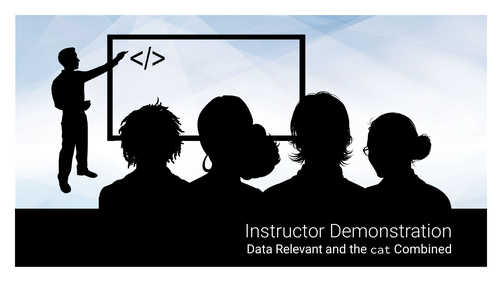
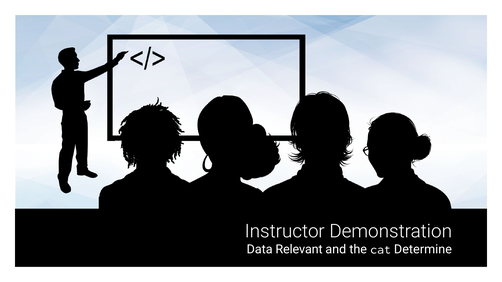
Combined: Combined -> Determine
